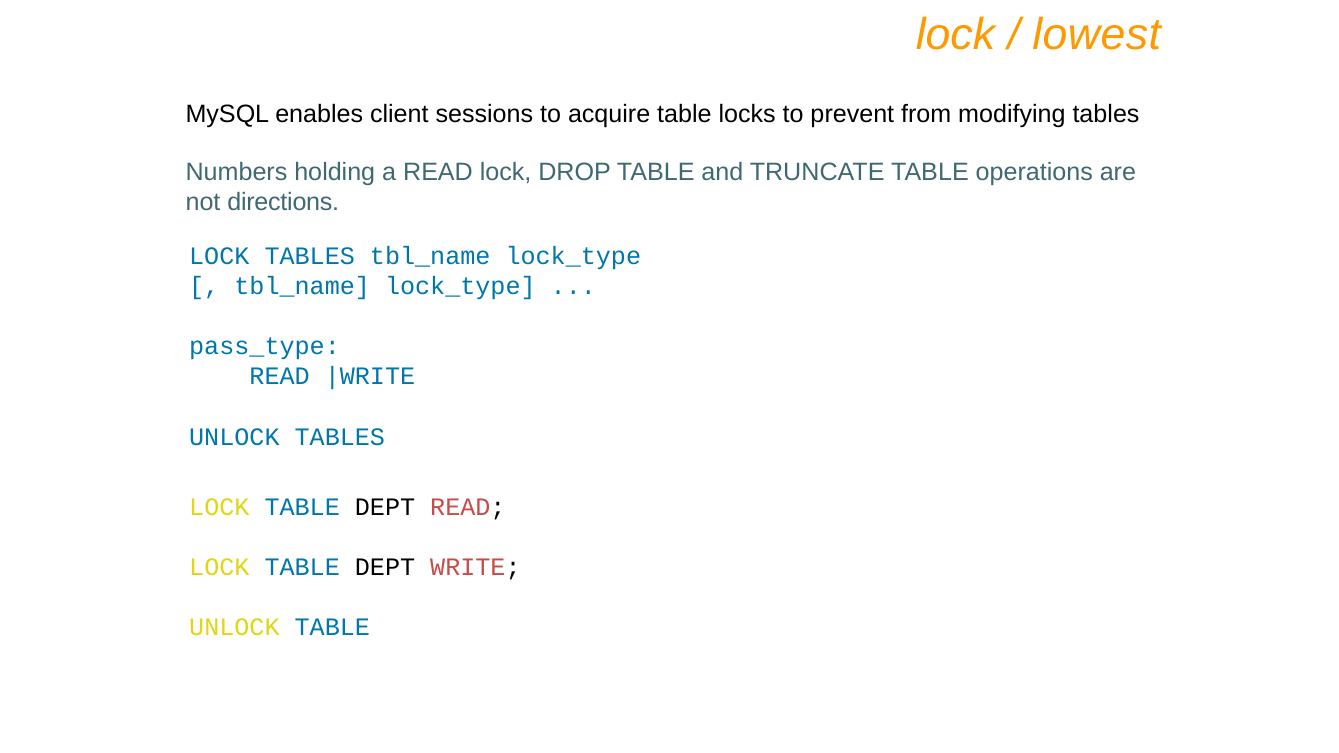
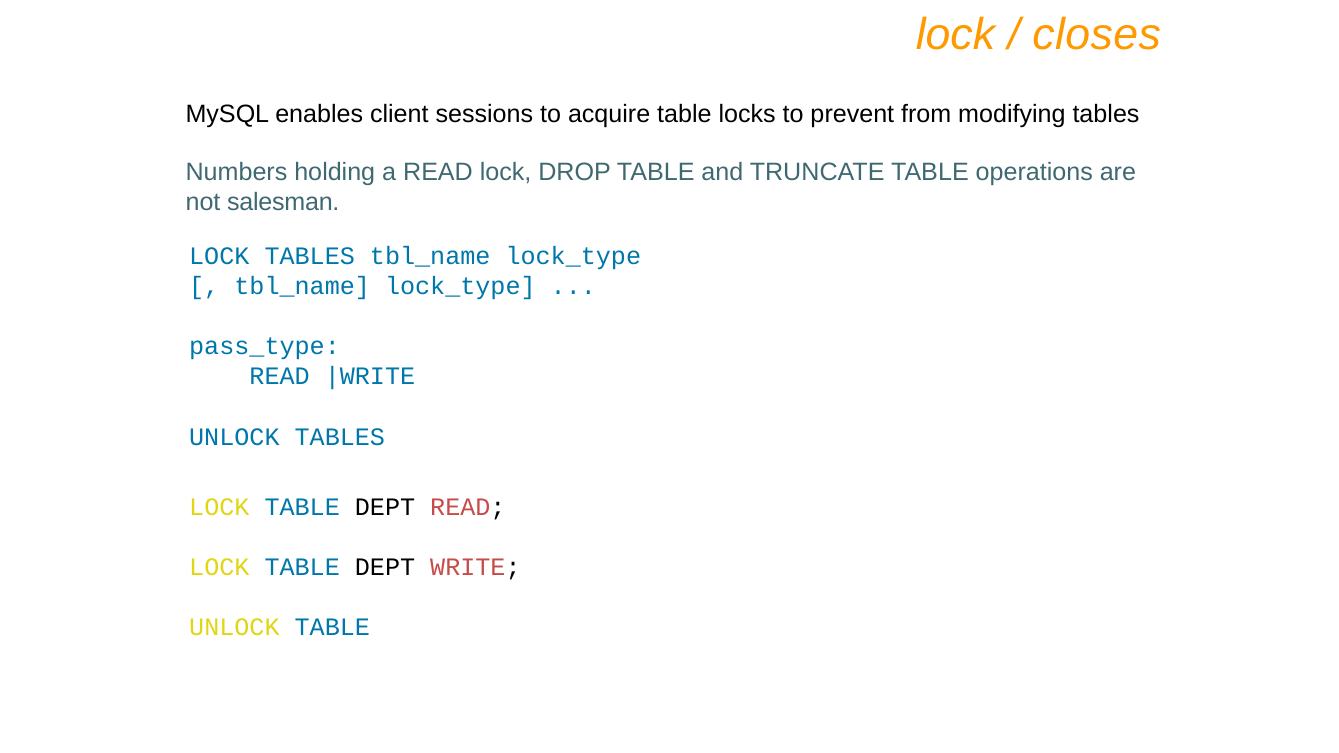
lowest: lowest -> closes
directions: directions -> salesman
